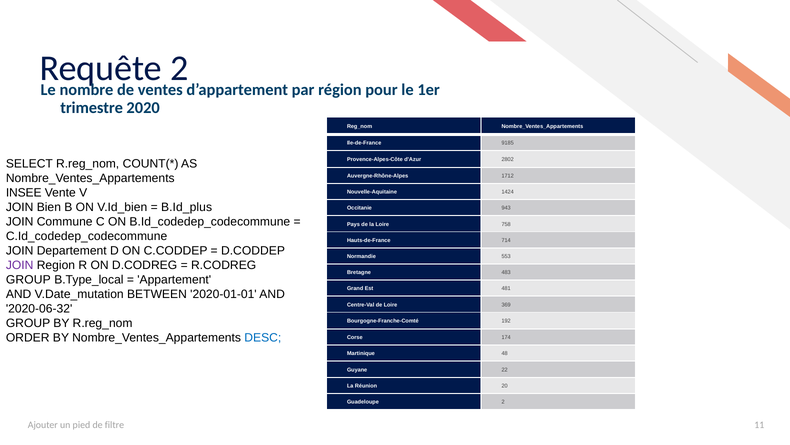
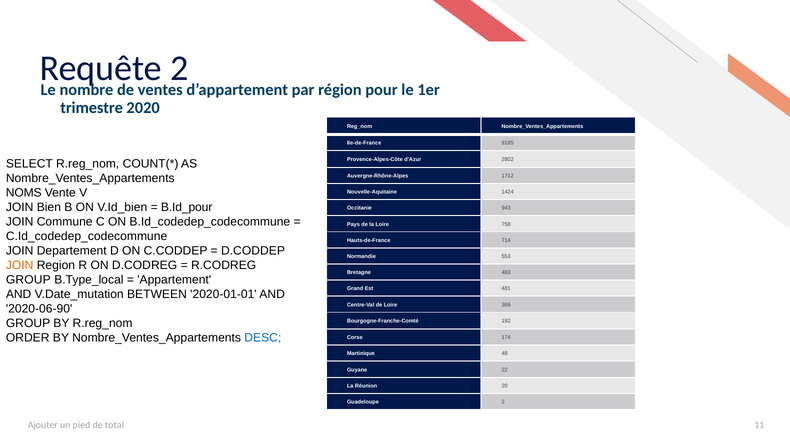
INSEE: INSEE -> NOMS
B.Id_plus: B.Id_plus -> B.Id_pour
JOIN at (20, 265) colour: purple -> orange
2020-06-32: 2020-06-32 -> 2020-06-90
filtre: filtre -> total
